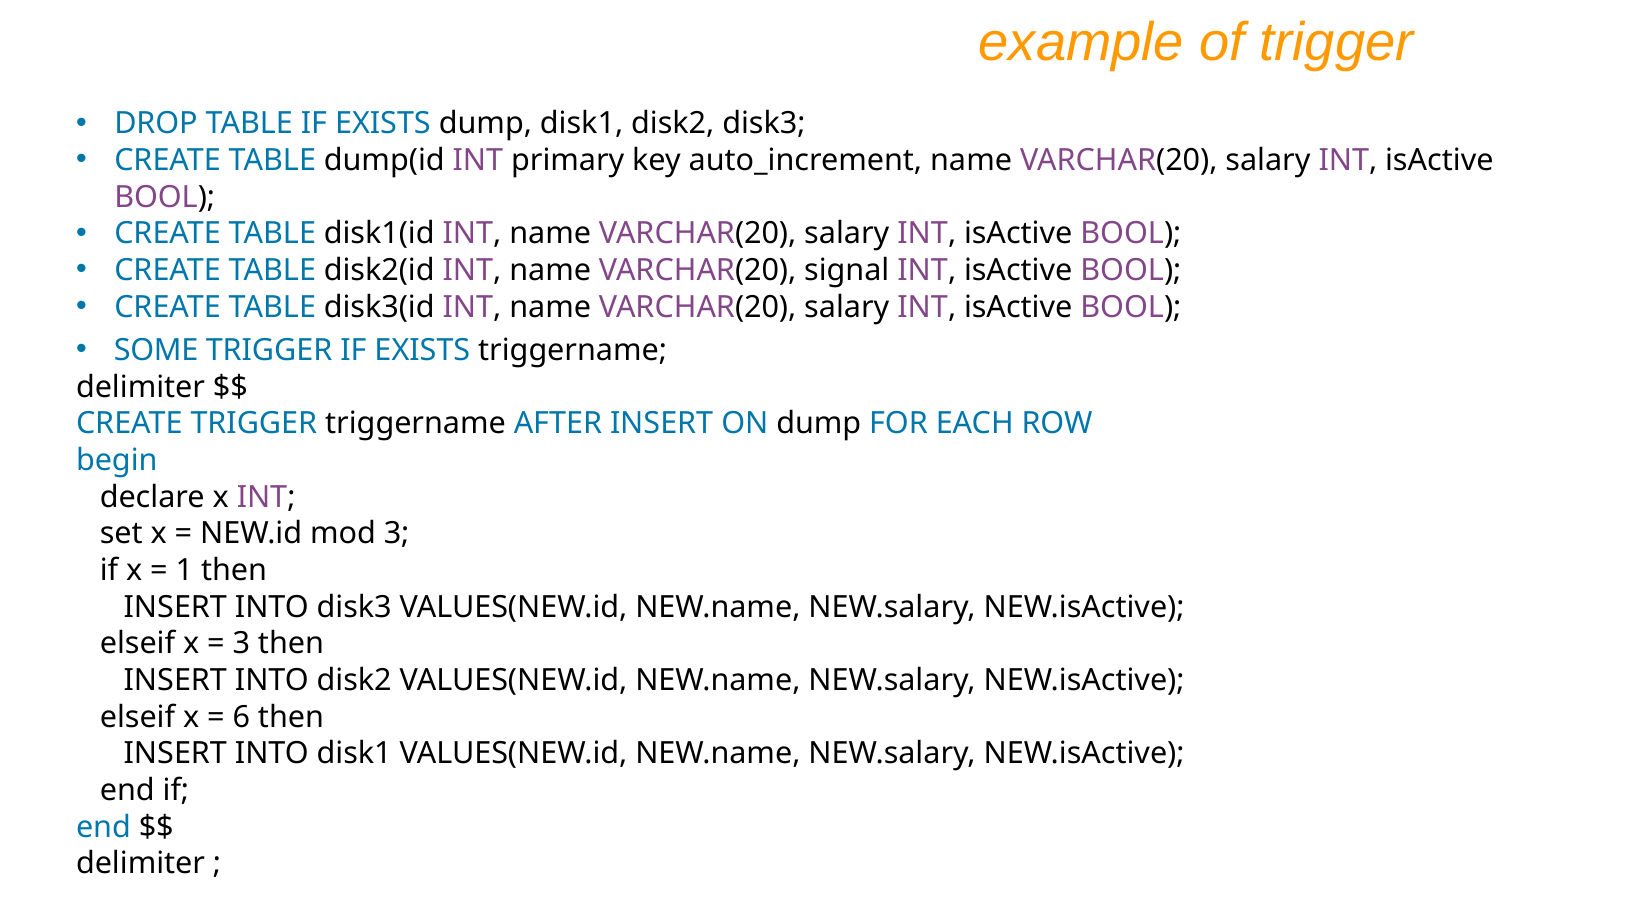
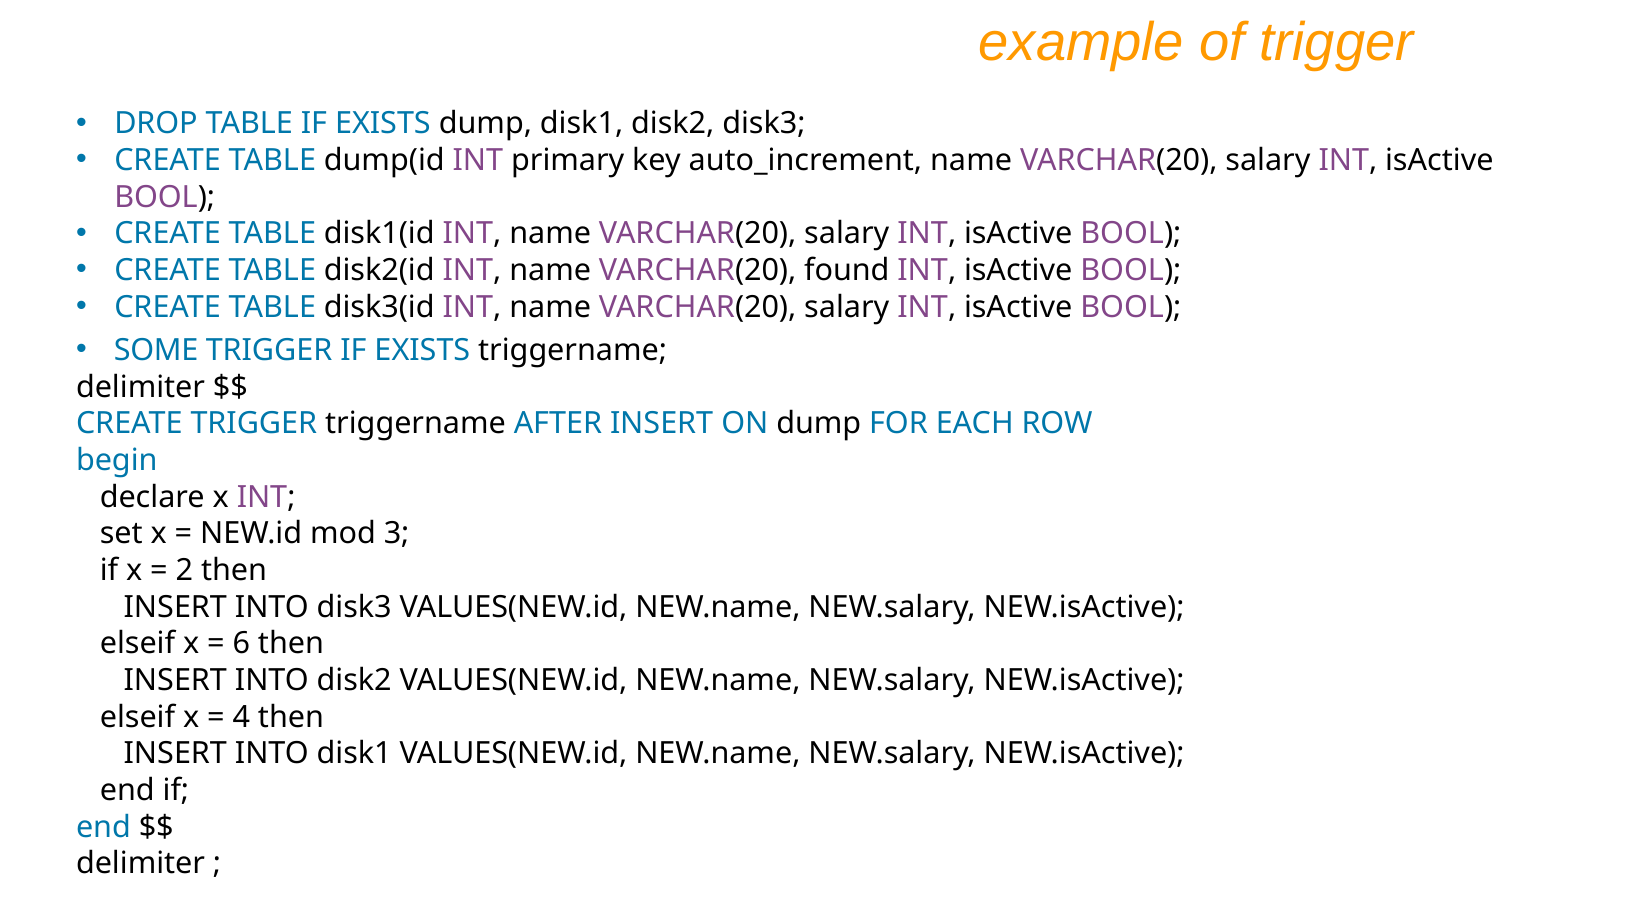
signal: signal -> found
1: 1 -> 2
3 at (241, 644): 3 -> 6
6: 6 -> 4
